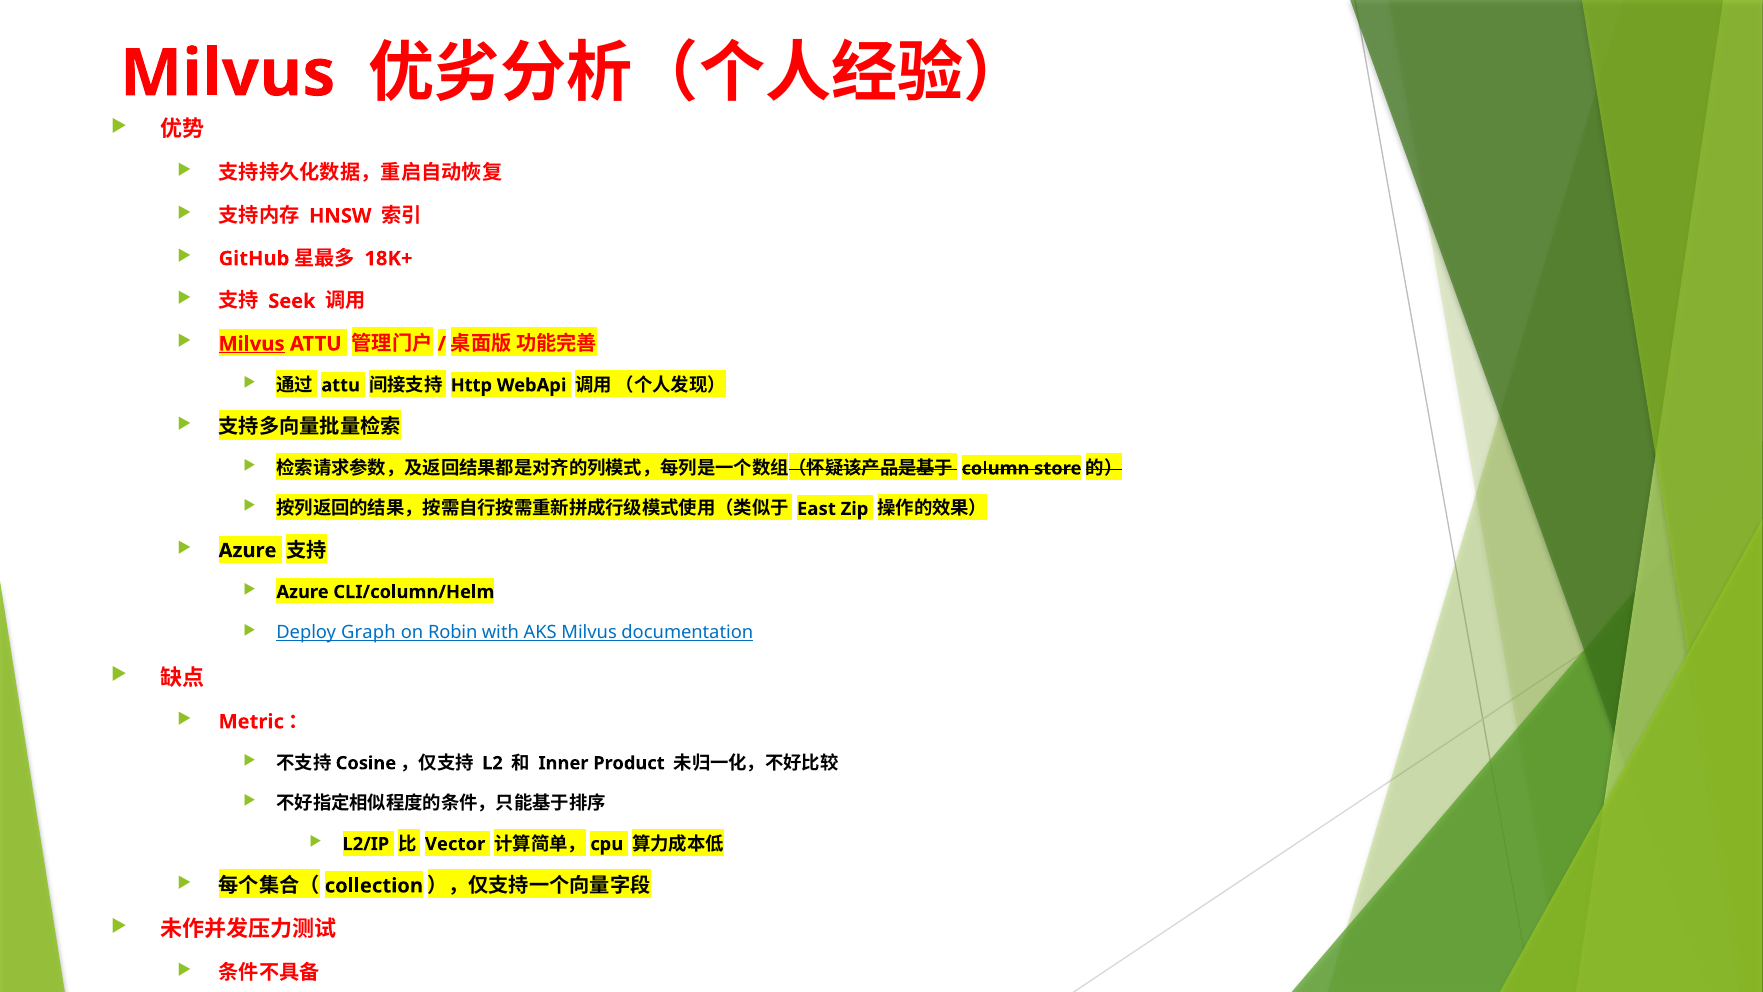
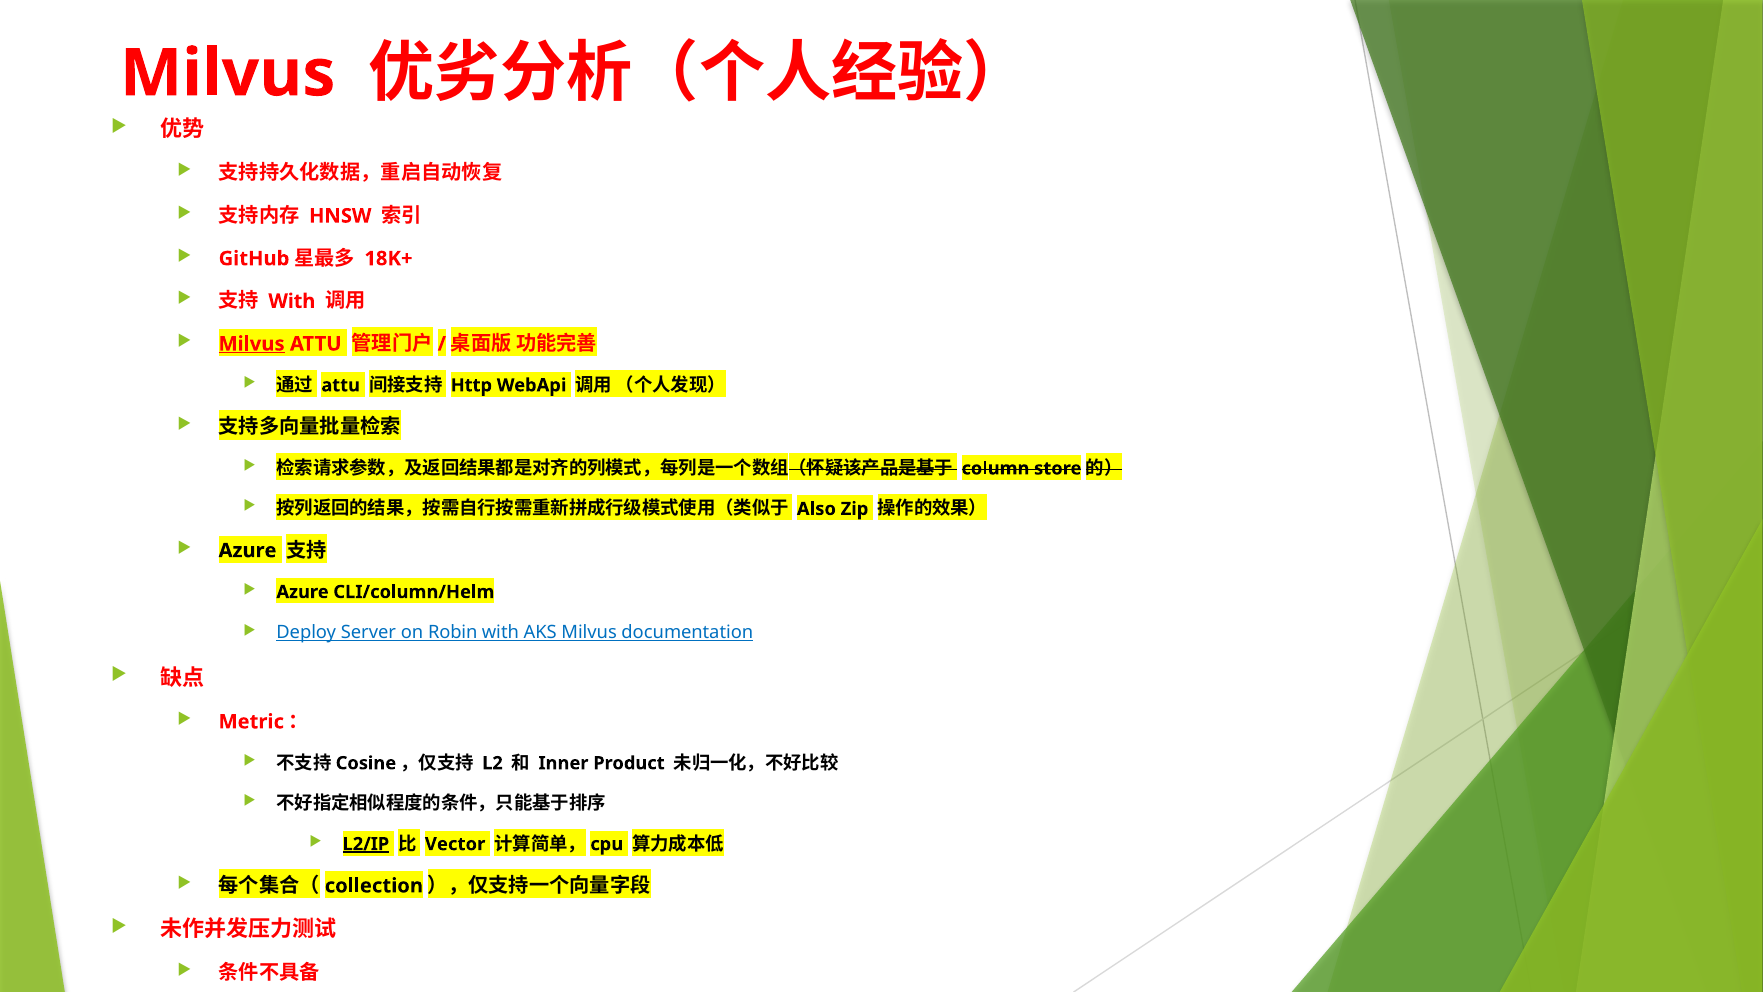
Seek at (292, 301): Seek -> With
East: East -> Also
Graph: Graph -> Server
L2/IP underline: none -> present
